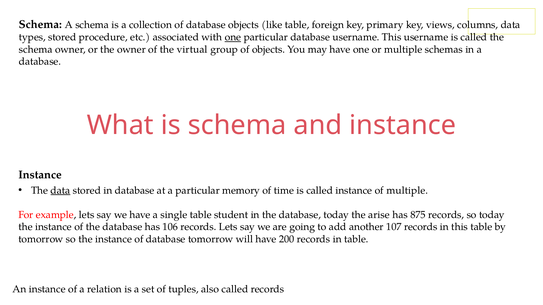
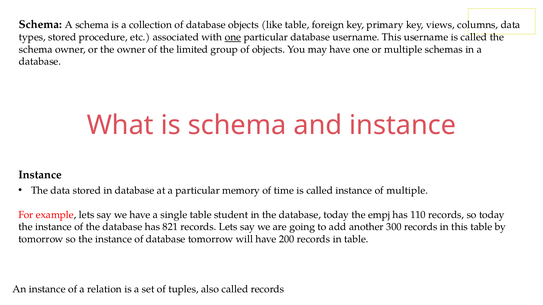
virtual: virtual -> limited
data at (60, 191) underline: present -> none
arise: arise -> empj
875: 875 -> 110
106: 106 -> 821
107: 107 -> 300
